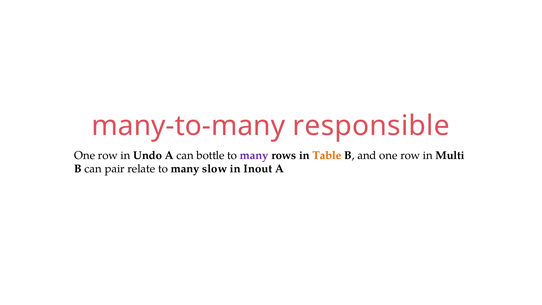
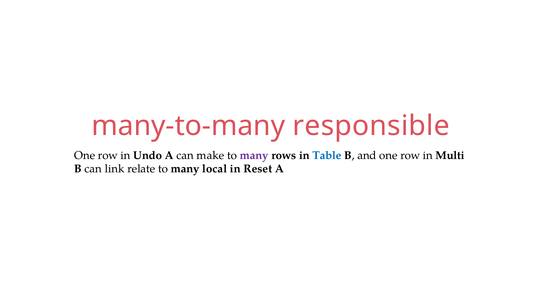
bottle: bottle -> make
Table colour: orange -> blue
pair: pair -> link
slow: slow -> local
Inout: Inout -> Reset
